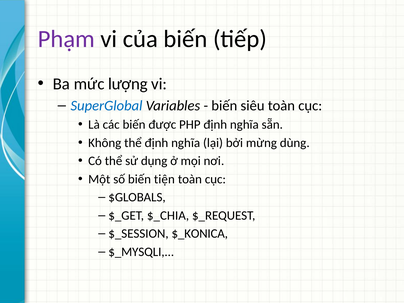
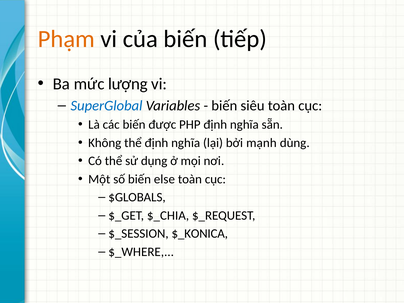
Phạm colour: purple -> orange
mừng: mừng -> mạnh
tiện: tiện -> else
$_MYSQLI: $_MYSQLI -> $_WHERE
